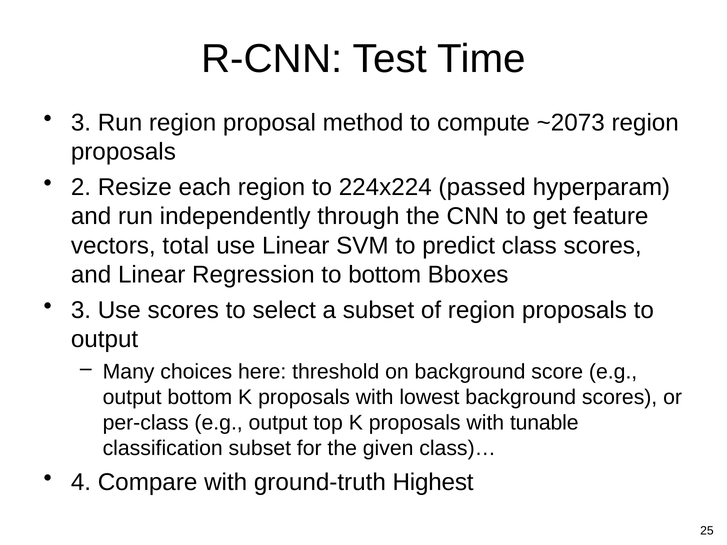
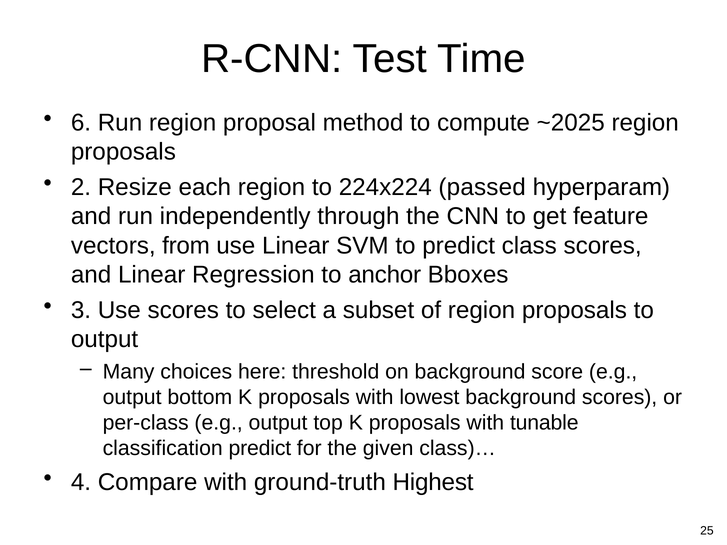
3 at (81, 123): 3 -> 6
~2073: ~2073 -> ~2025
total: total -> from
to bottom: bottom -> anchor
classification subset: subset -> predict
